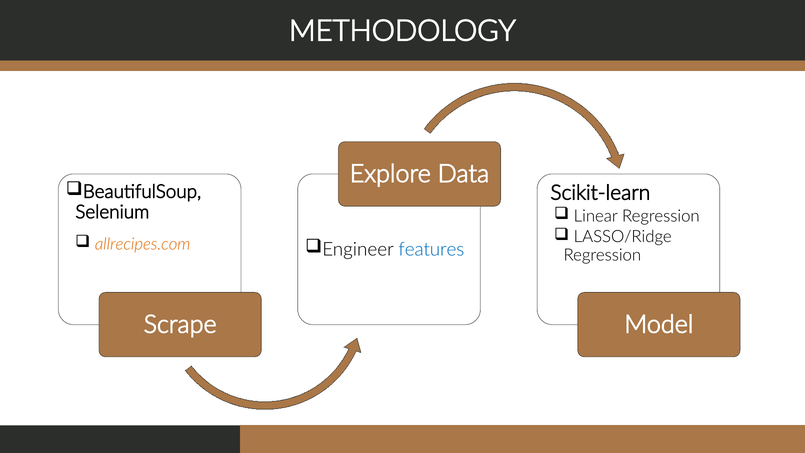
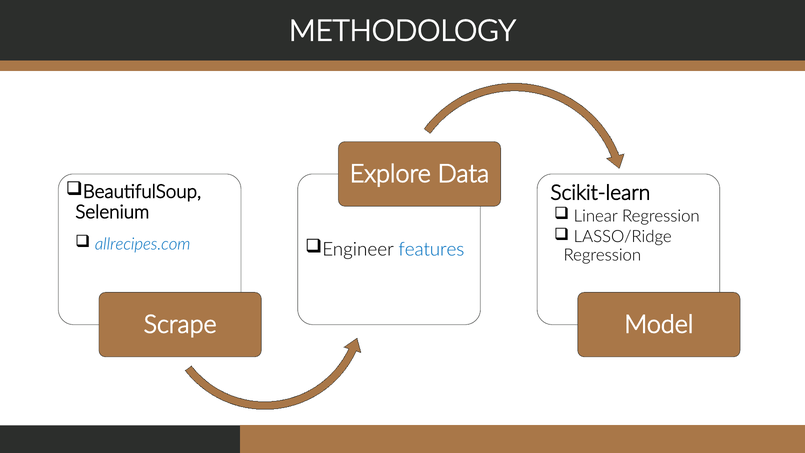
allrecipes.com colour: orange -> blue
